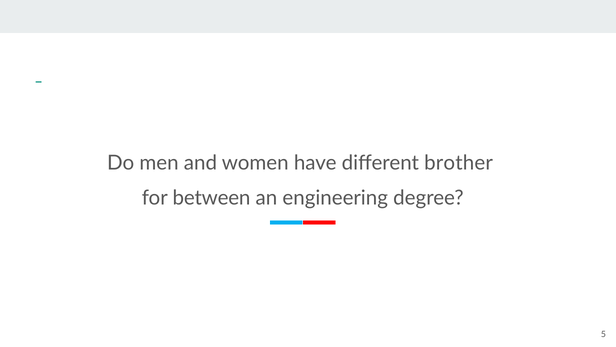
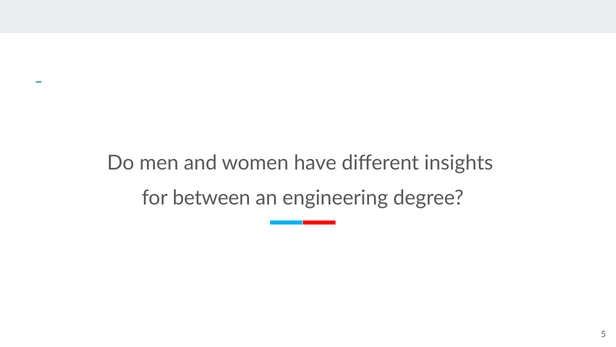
brother: brother -> insights
